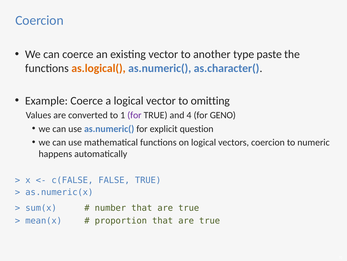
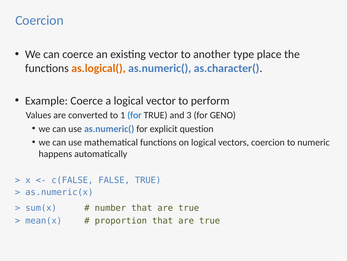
paste: paste -> place
omitting: omitting -> perform
for at (134, 115) colour: purple -> blue
4: 4 -> 3
